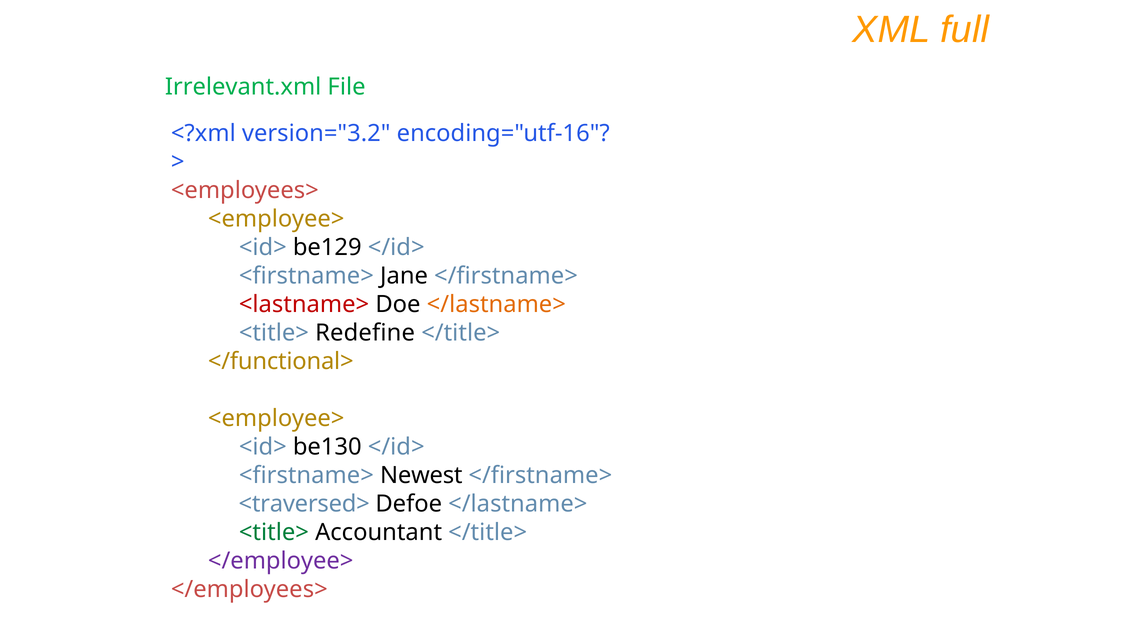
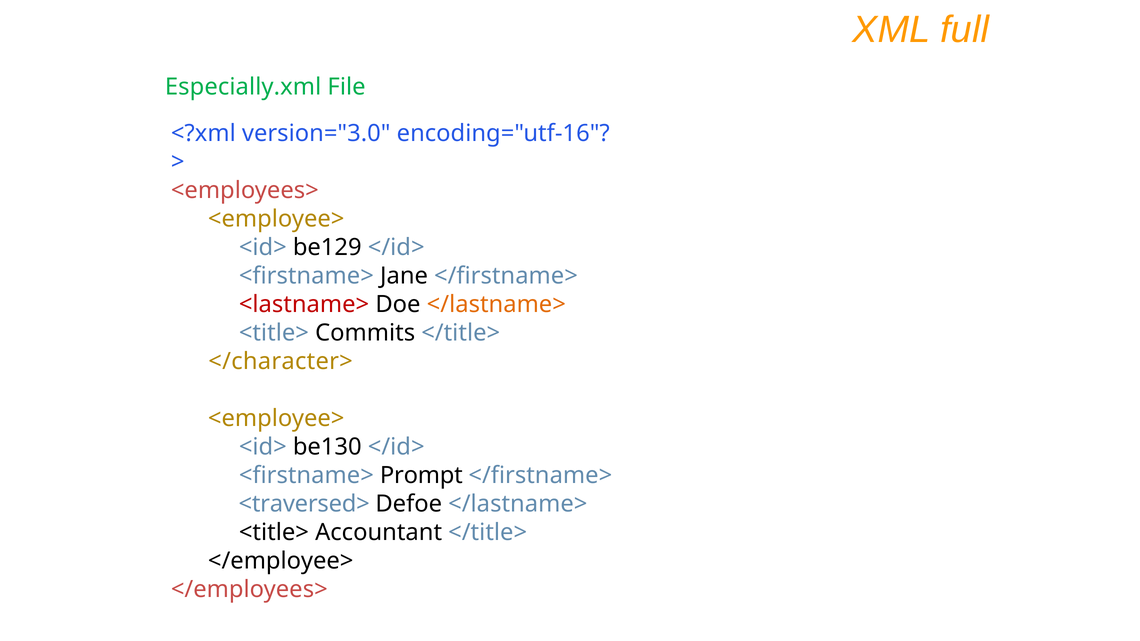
Irrelevant.xml: Irrelevant.xml -> Especially.xml
version="3.2: version="3.2 -> version="3.0
Redefine: Redefine -> Commits
</functional>: </functional> -> </character>
Newest: Newest -> Prompt
<title> at (274, 533) colour: green -> black
</employee> colour: purple -> black
